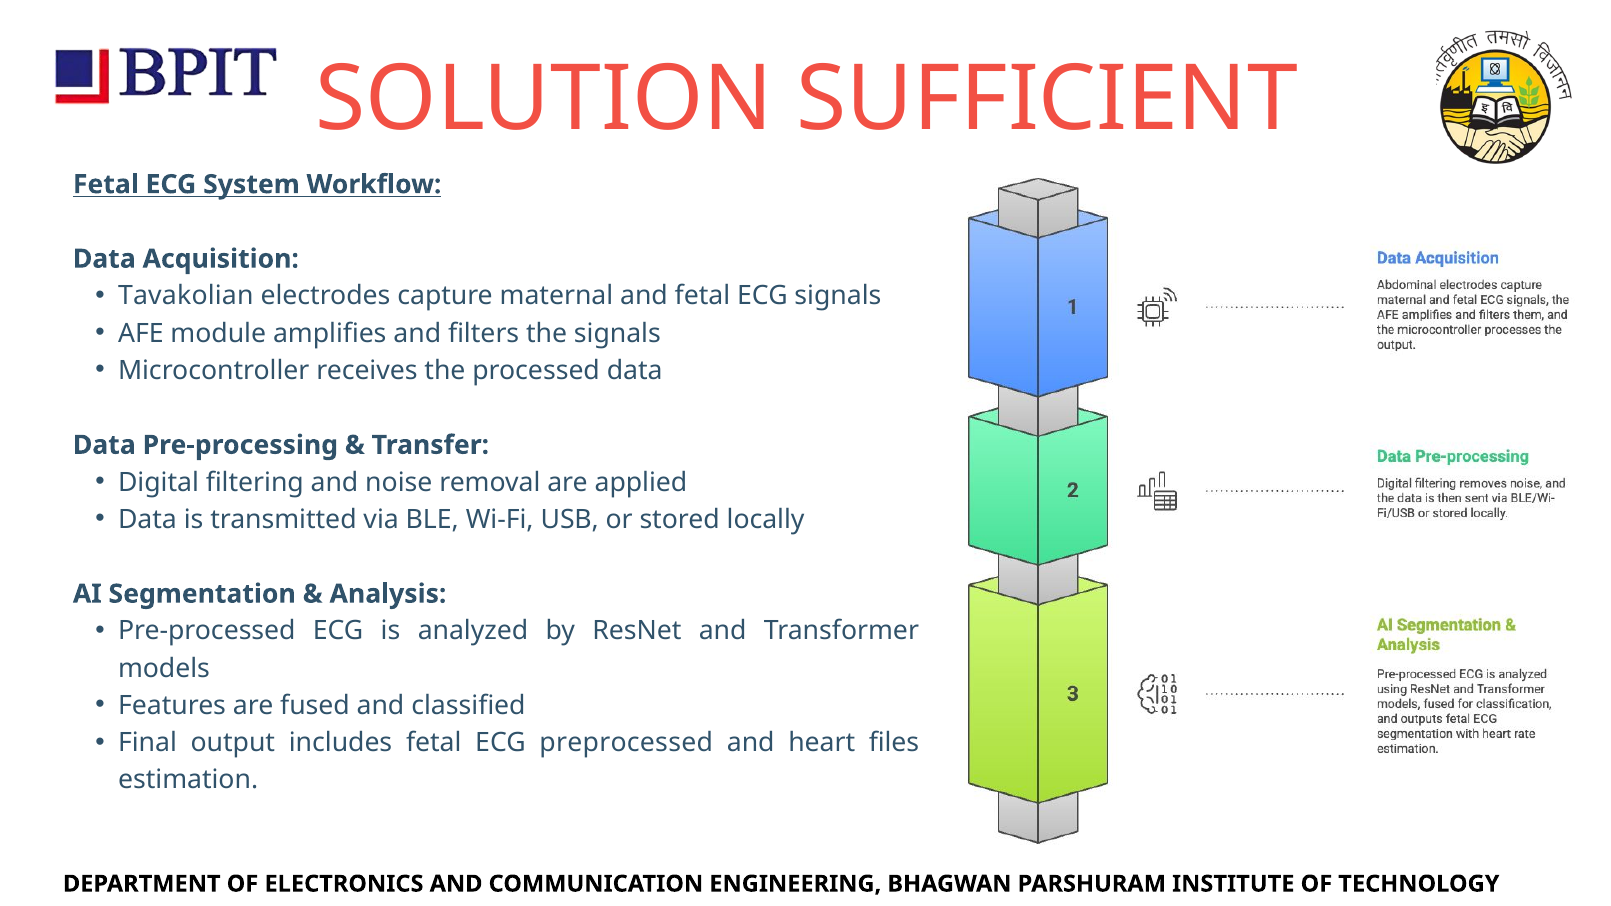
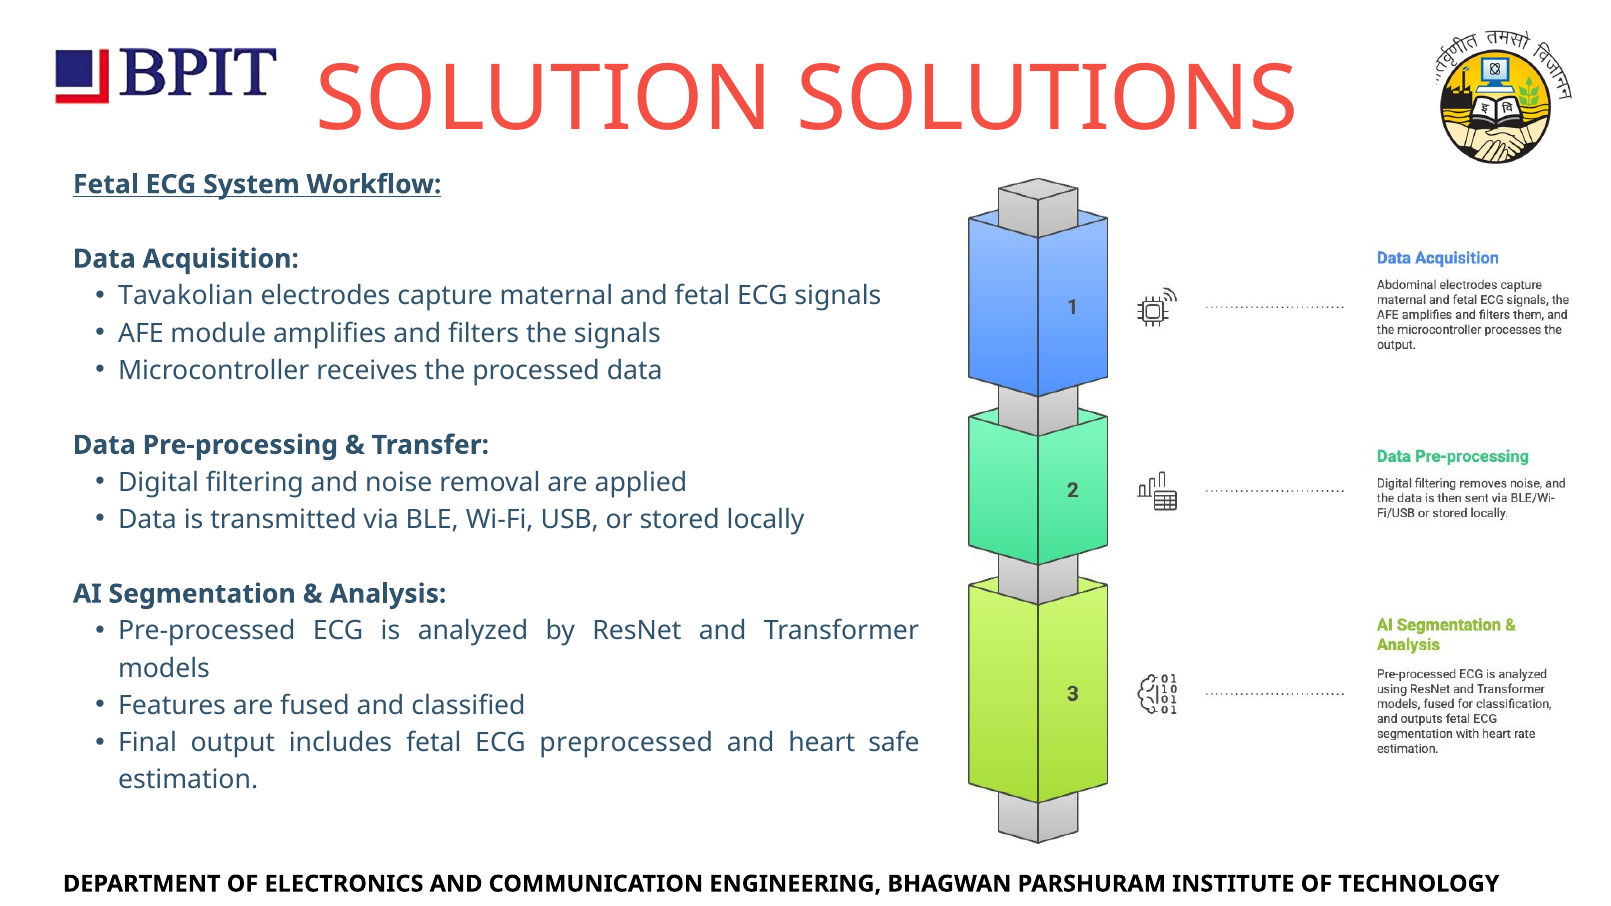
SUFFICIENT: SUFFICIENT -> SOLUTIONS
files: files -> safe
